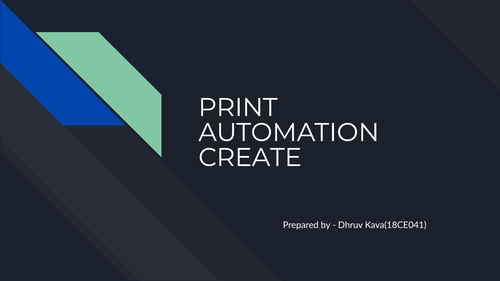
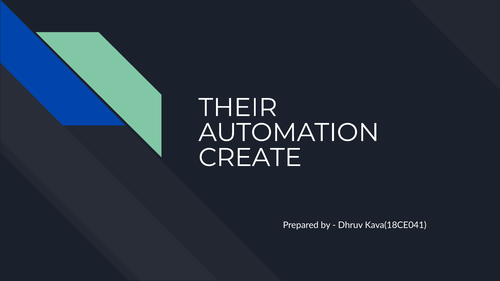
PRINT: PRINT -> THEIR
